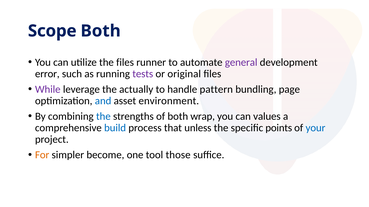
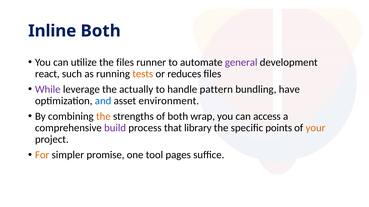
Scope: Scope -> Inline
error: error -> react
tests colour: purple -> orange
original: original -> reduces
page: page -> have
the at (103, 117) colour: blue -> orange
values: values -> access
build colour: blue -> purple
unless: unless -> library
your colour: blue -> orange
become: become -> promise
those: those -> pages
